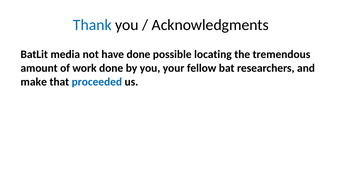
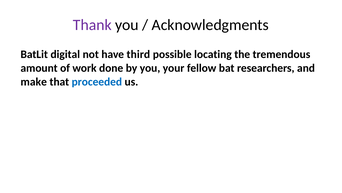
Thank colour: blue -> purple
media: media -> digital
have done: done -> third
